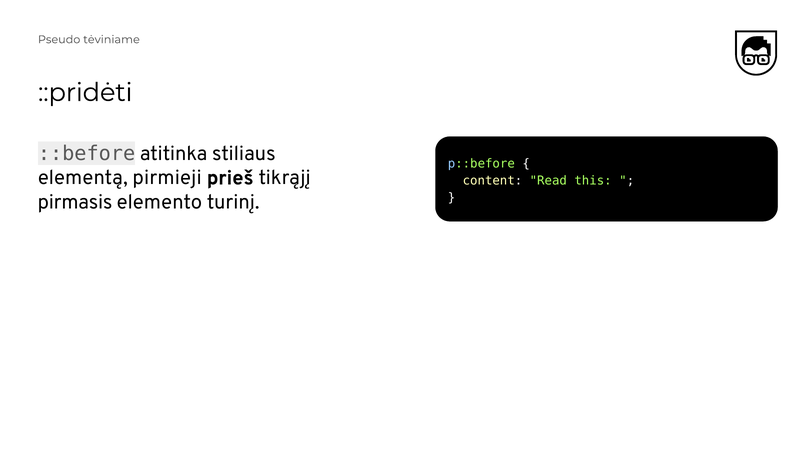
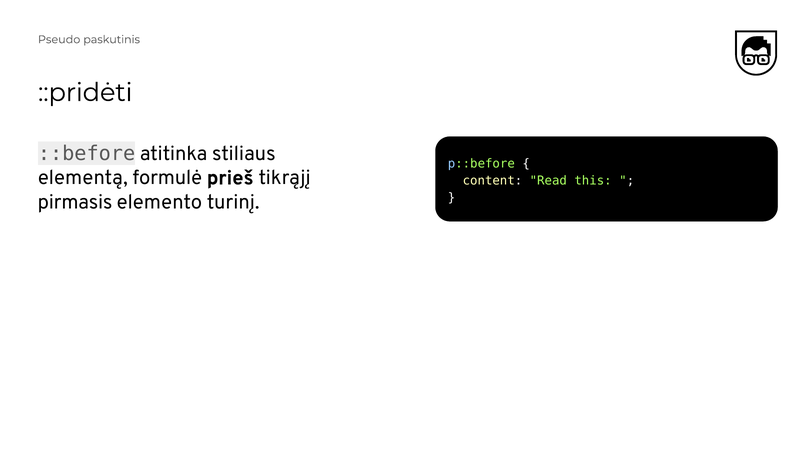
tėviniame: tėviniame -> paskutinis
pirmieji: pirmieji -> formulė
